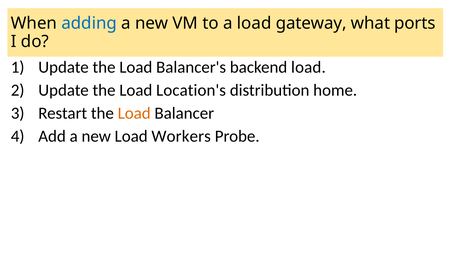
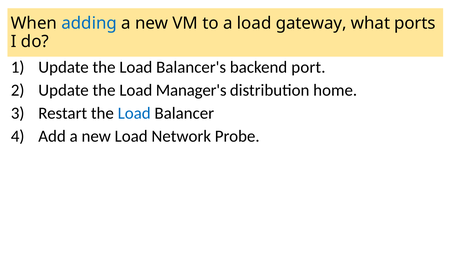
backend load: load -> port
Location's: Location's -> Manager's
Load at (134, 113) colour: orange -> blue
Workers: Workers -> Network
